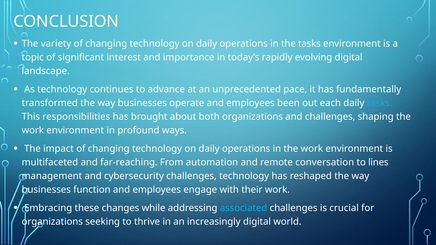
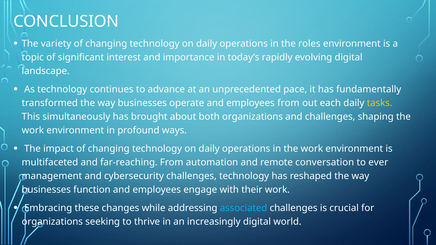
the tasks: tasks -> roles
employees been: been -> from
tasks at (380, 103) colour: light blue -> yellow
responsibilities: responsibilities -> simultaneously
lines: lines -> ever
